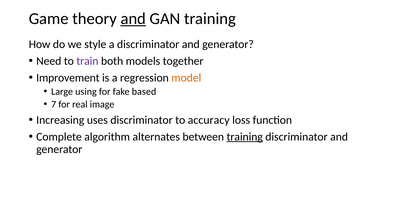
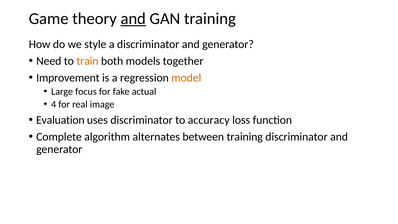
train colour: purple -> orange
using: using -> focus
based: based -> actual
7: 7 -> 4
Increasing: Increasing -> Evaluation
training at (245, 137) underline: present -> none
